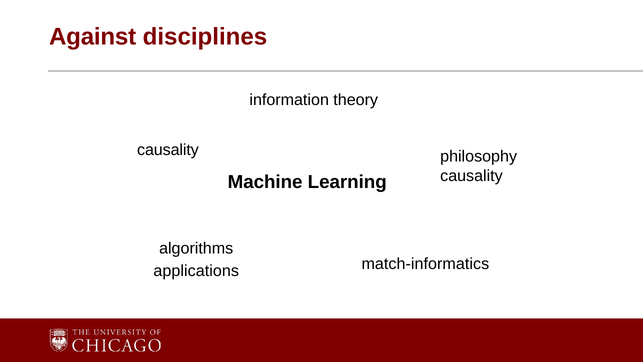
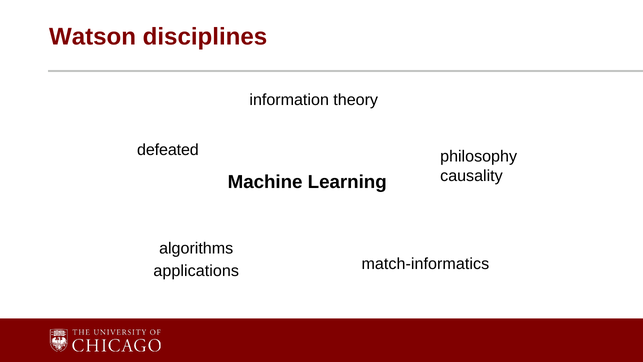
Against: Against -> Watson
causality at (168, 150): causality -> defeated
